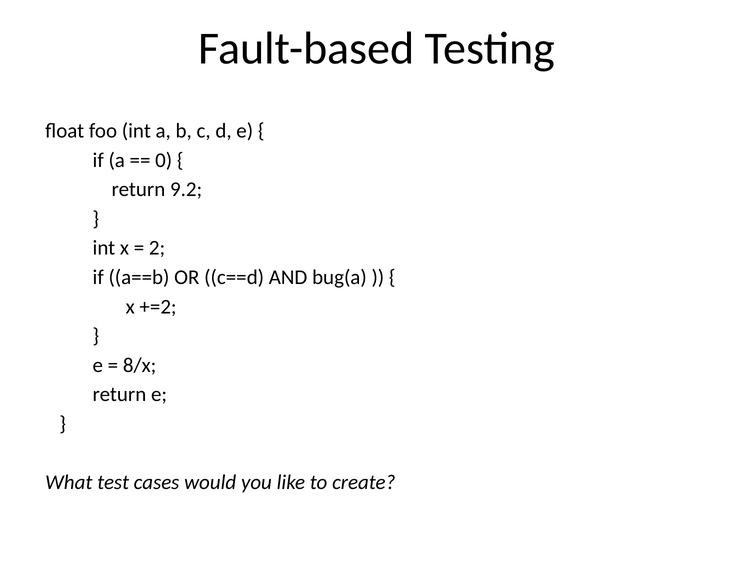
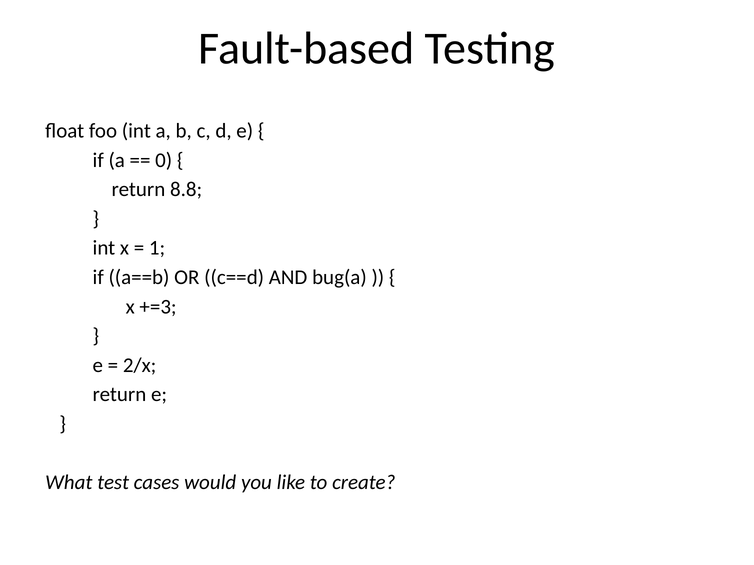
9.2: 9.2 -> 8.8
2: 2 -> 1
+=2: +=2 -> +=3
8/x: 8/x -> 2/x
